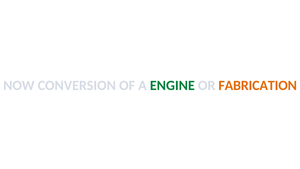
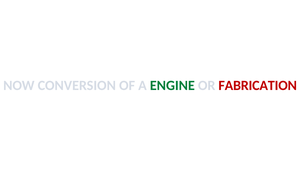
FABRICATION colour: orange -> red
